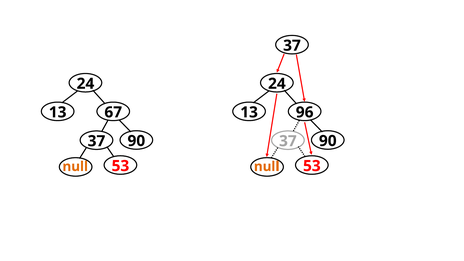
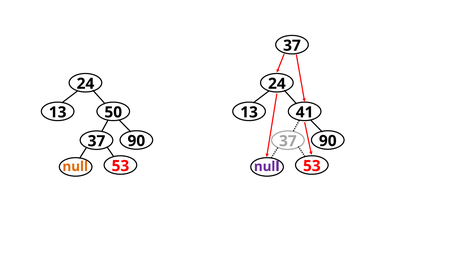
67: 67 -> 50
96: 96 -> 41
null at (267, 167) colour: orange -> purple
